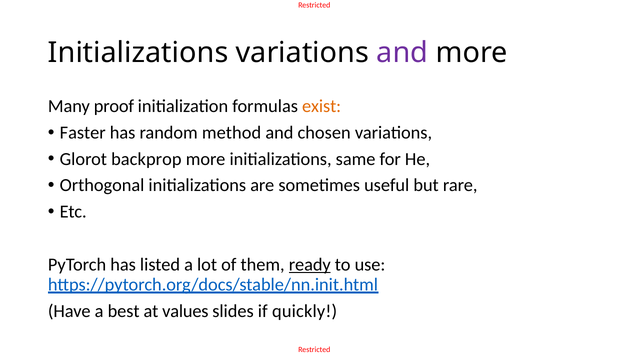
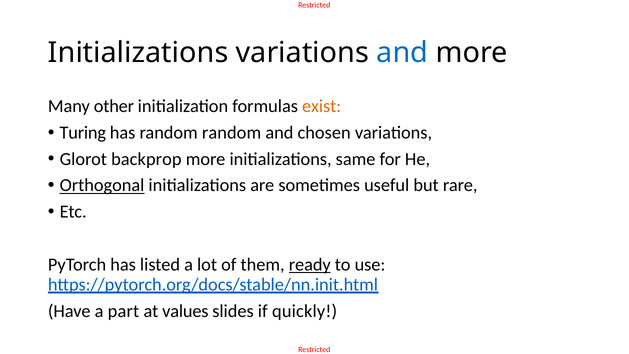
and at (402, 53) colour: purple -> blue
proof: proof -> other
Faster: Faster -> Turing
random method: method -> random
Orthogonal underline: none -> present
best: best -> part
